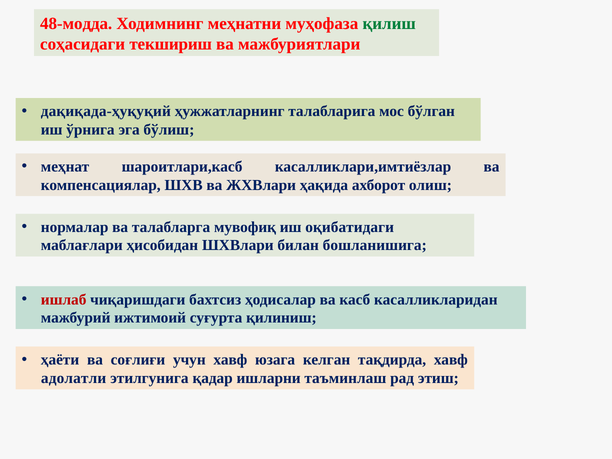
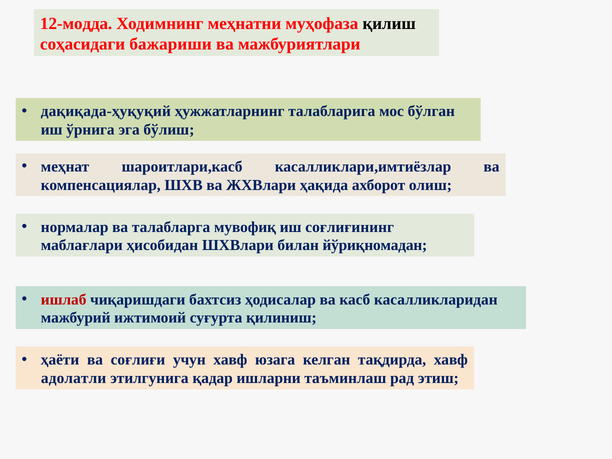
48-модда: 48-модда -> 12-модда
қилиш colour: green -> black
текшириш: текшириш -> бажариши
оқибатидаги: оқибатидаги -> соғлиғининг
бошланишига: бошланишига -> йўриқномадан
